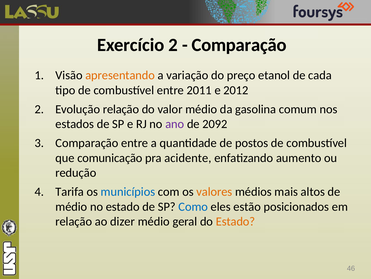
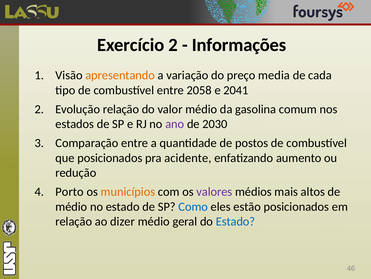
Comparação at (239, 45): Comparação -> Informações
etanol: etanol -> media
2011: 2011 -> 2058
2012: 2012 -> 2041
2092: 2092 -> 2030
que comunicação: comunicação -> posicionados
Tarifa: Tarifa -> Porto
municípios colour: blue -> orange
valores colour: orange -> purple
Estado at (235, 221) colour: orange -> blue
